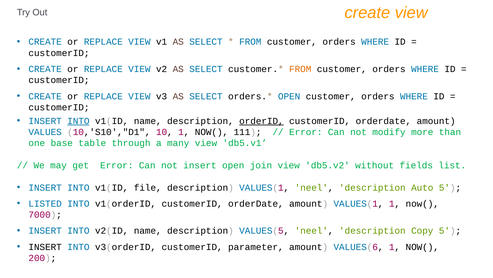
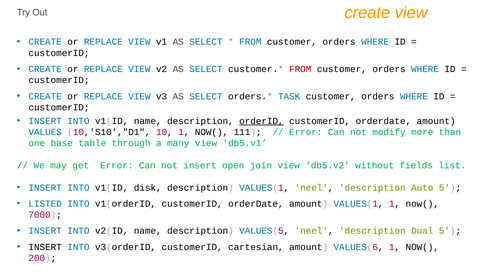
FROM at (300, 69) colour: orange -> red
OPEN at (289, 96): OPEN -> TASK
INTO at (78, 121) underline: present -> none
file: file -> disk
Copy: Copy -> Dual
parameter: parameter -> cartesian
